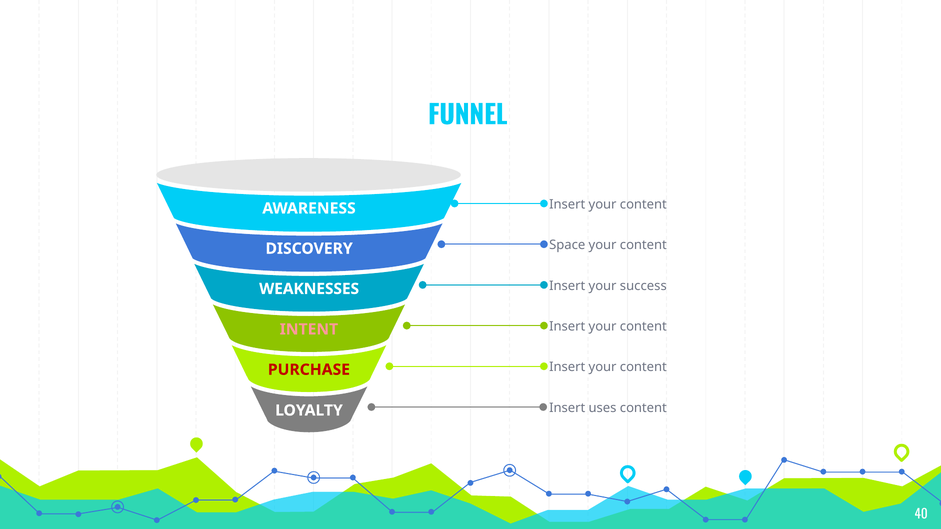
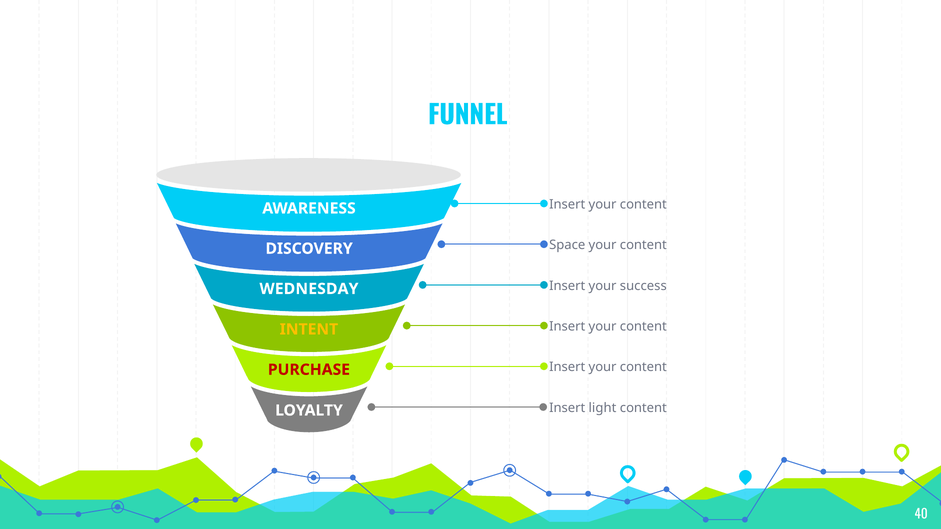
WEAKNESSES: WEAKNESSES -> WEDNESDAY
INTENT colour: pink -> yellow
uses: uses -> light
